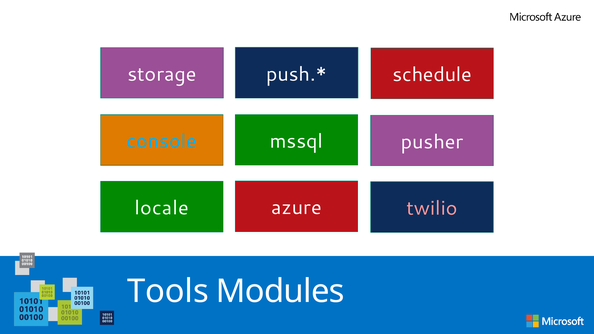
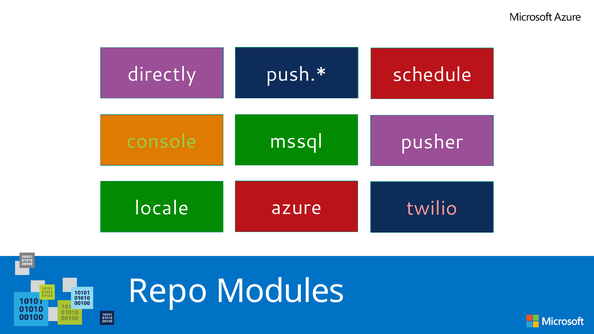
storage: storage -> directly
console colour: light blue -> light green
Tools: Tools -> Repo
